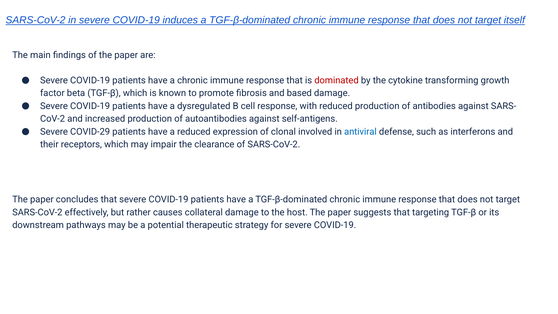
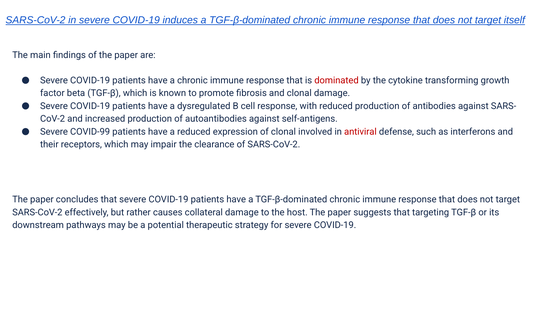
and based: based -> clonal
COVID-29: COVID-29 -> COVID-99
antiviral colour: blue -> red
